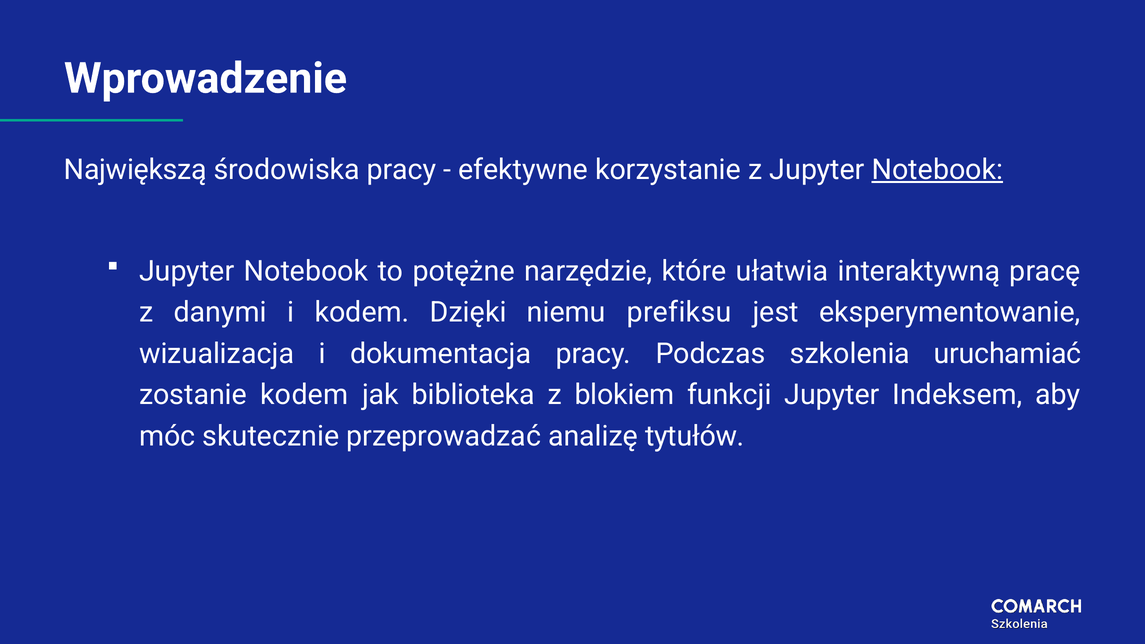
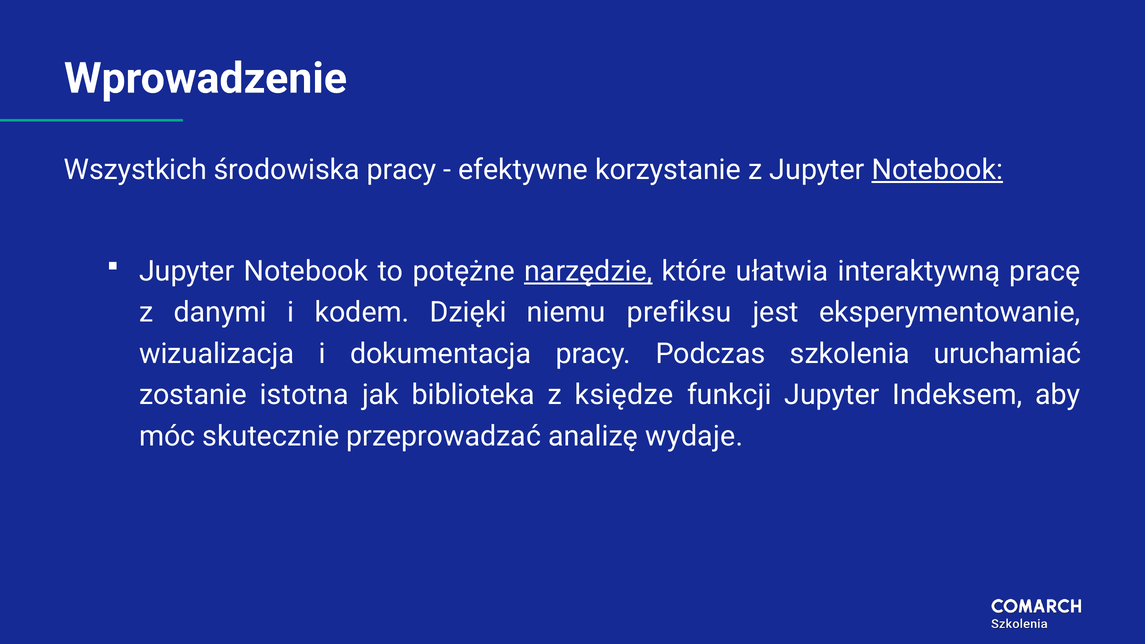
Największą: Największą -> Wszystkich
narzędzie underline: none -> present
zostanie kodem: kodem -> istotna
blokiem: blokiem -> księdze
tytułów: tytułów -> wydaje
